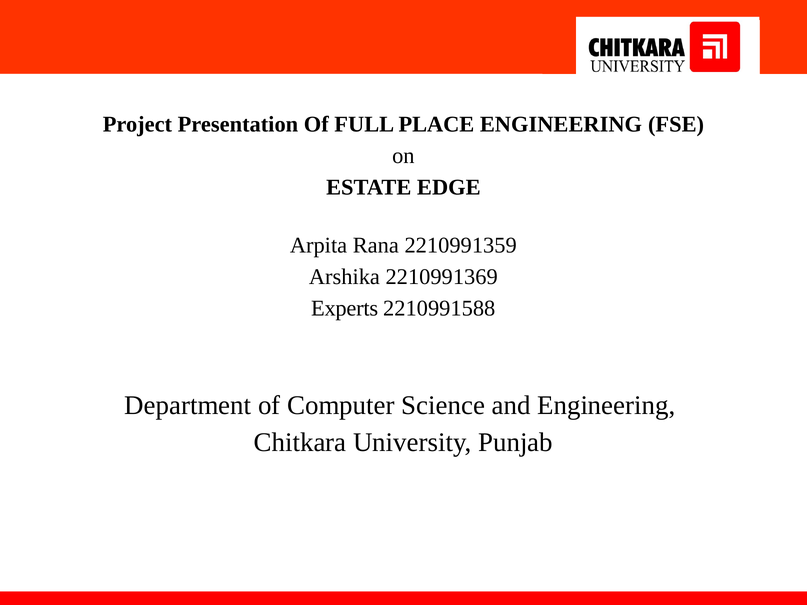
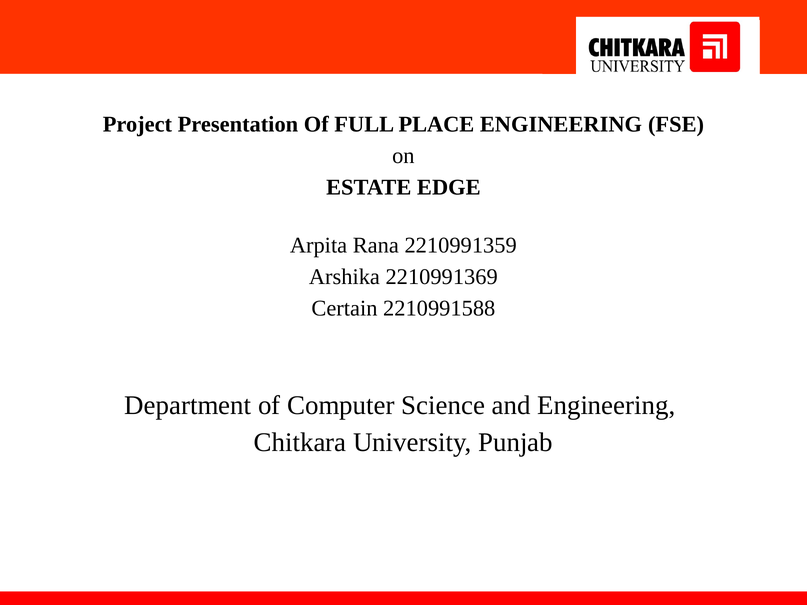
Experts: Experts -> Certain
